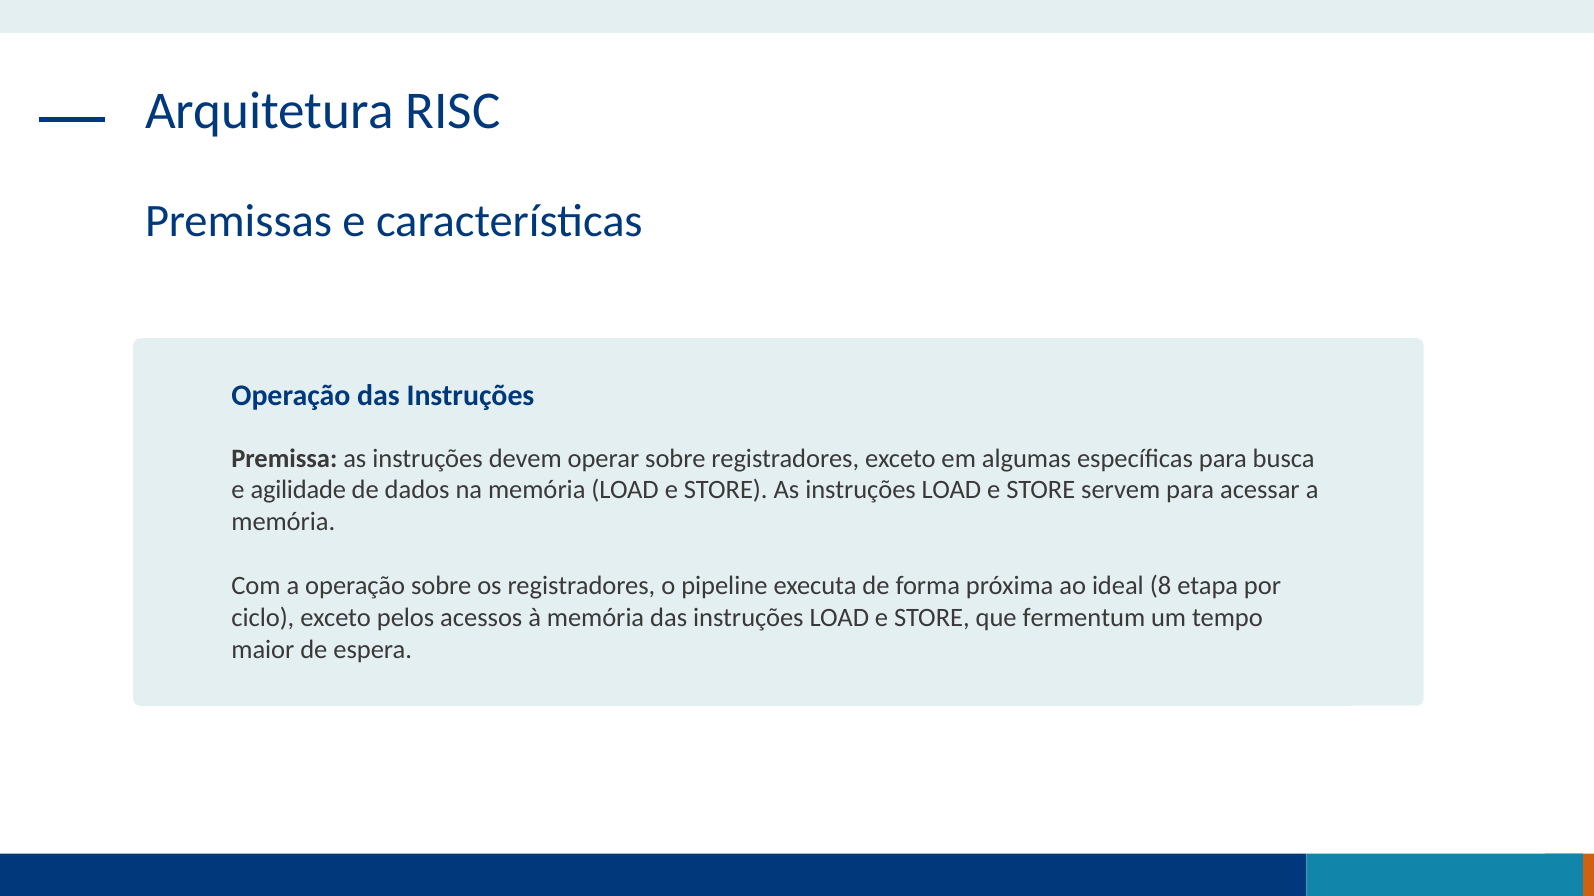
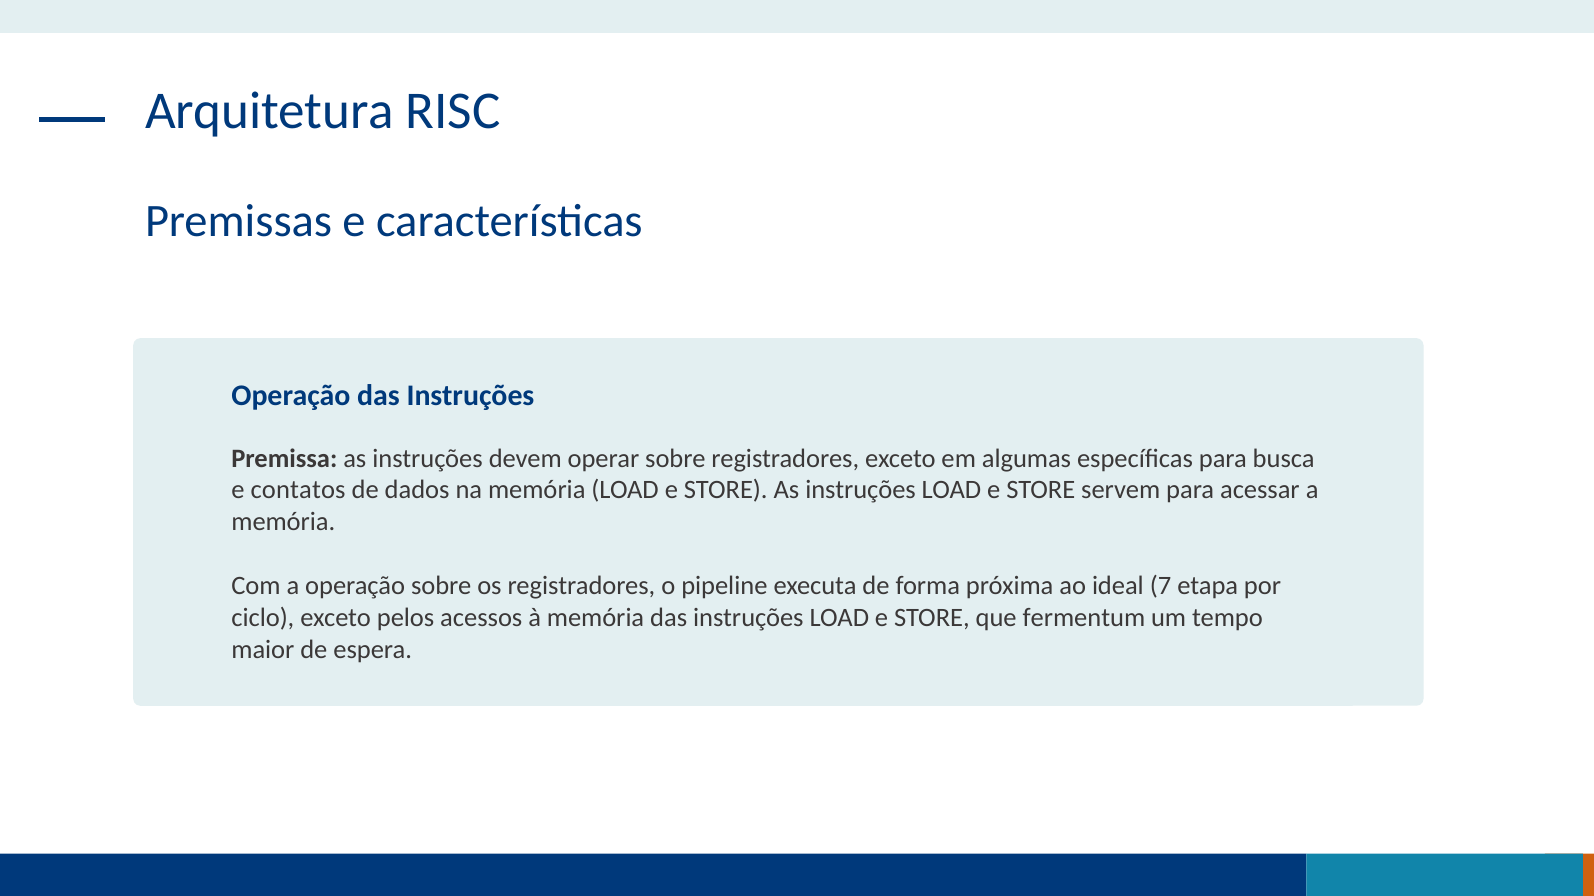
agilidade: agilidade -> contatos
8: 8 -> 7
